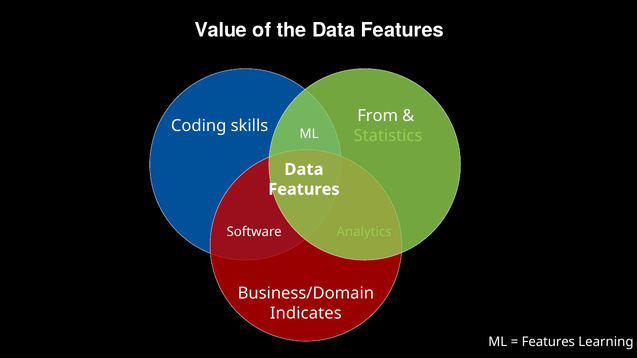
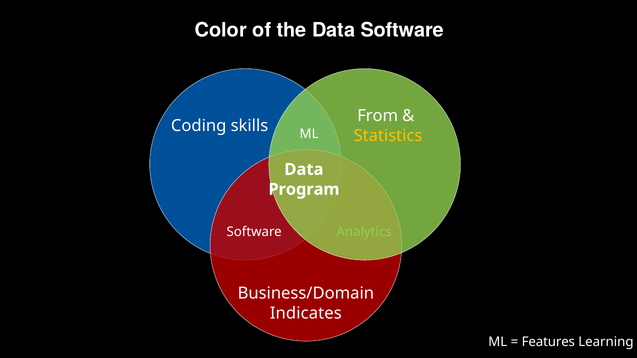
Value: Value -> Color
the Data Features: Features -> Software
Statistics colour: light green -> yellow
Features at (304, 189): Features -> Program
